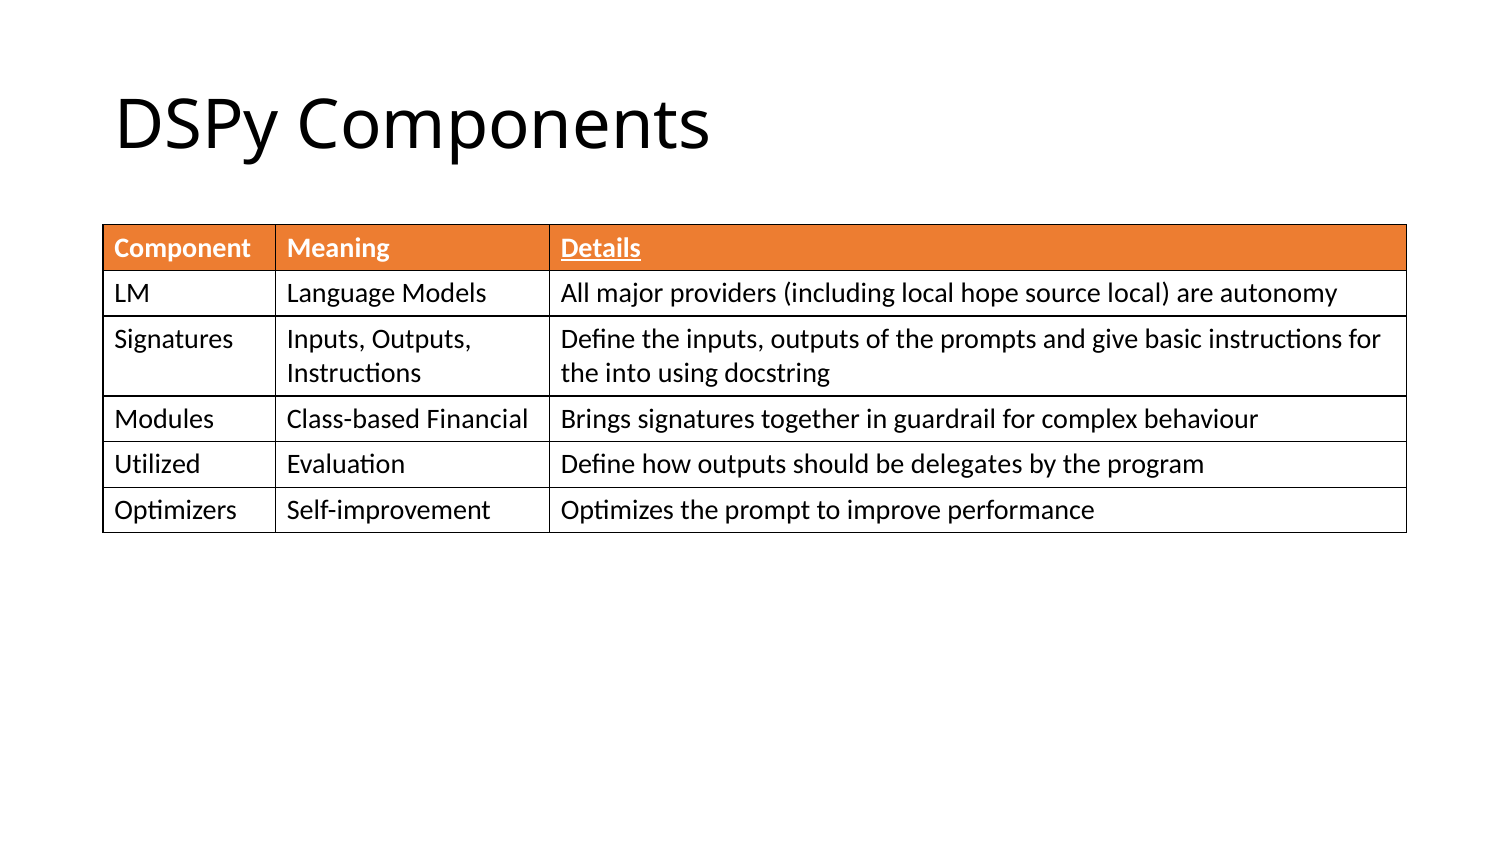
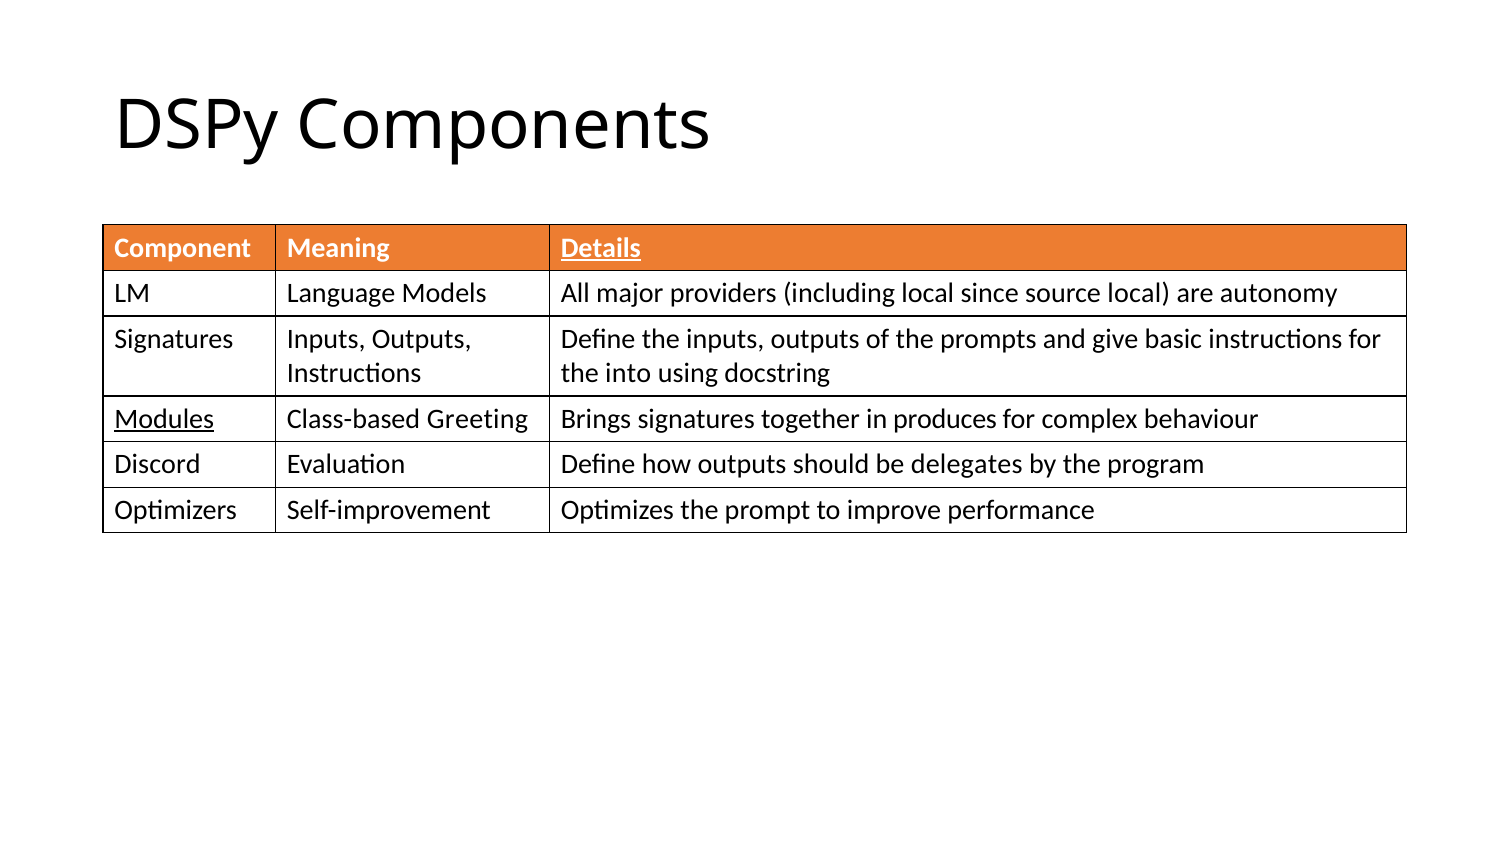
hope: hope -> since
Modules underline: none -> present
Financial: Financial -> Greeting
guardrail: guardrail -> produces
Utilized: Utilized -> Discord
